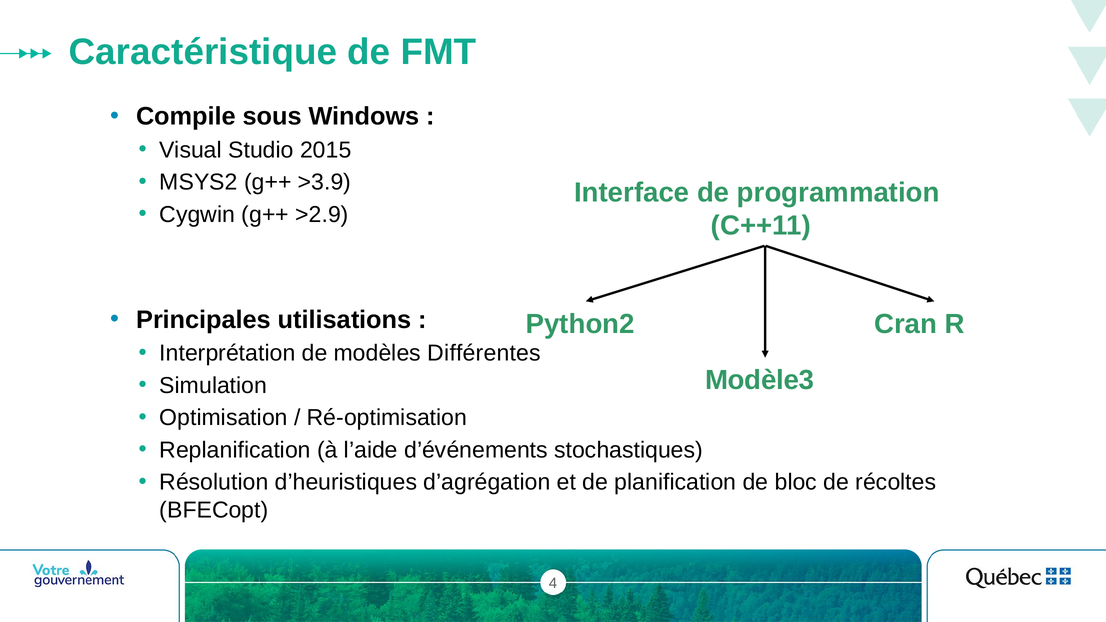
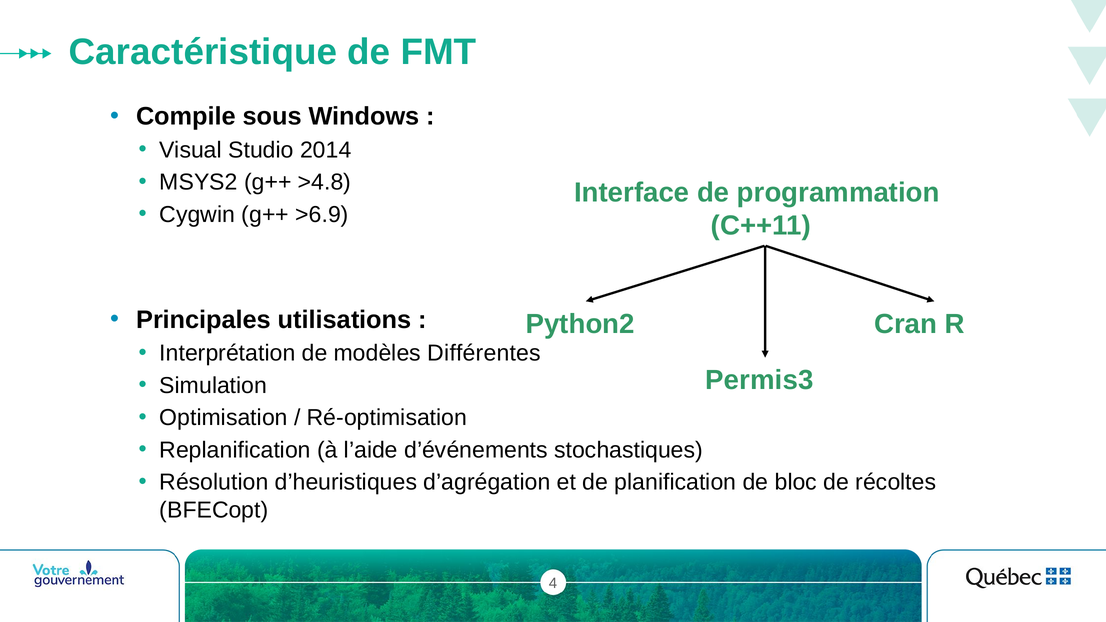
2015: 2015 -> 2014
>3.9: >3.9 -> >4.8
>2.9: >2.9 -> >6.9
Modèle3: Modèle3 -> Permis3
